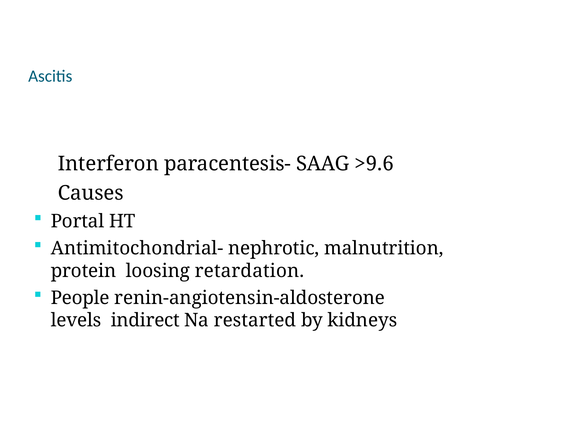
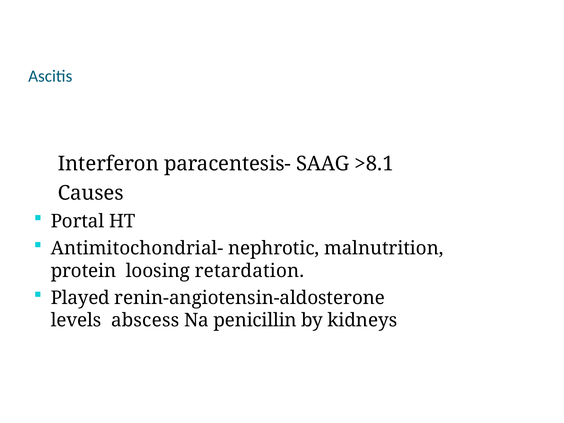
>9.6: >9.6 -> >8.1
People: People -> Played
indirect: indirect -> abscess
restarted: restarted -> penicillin
